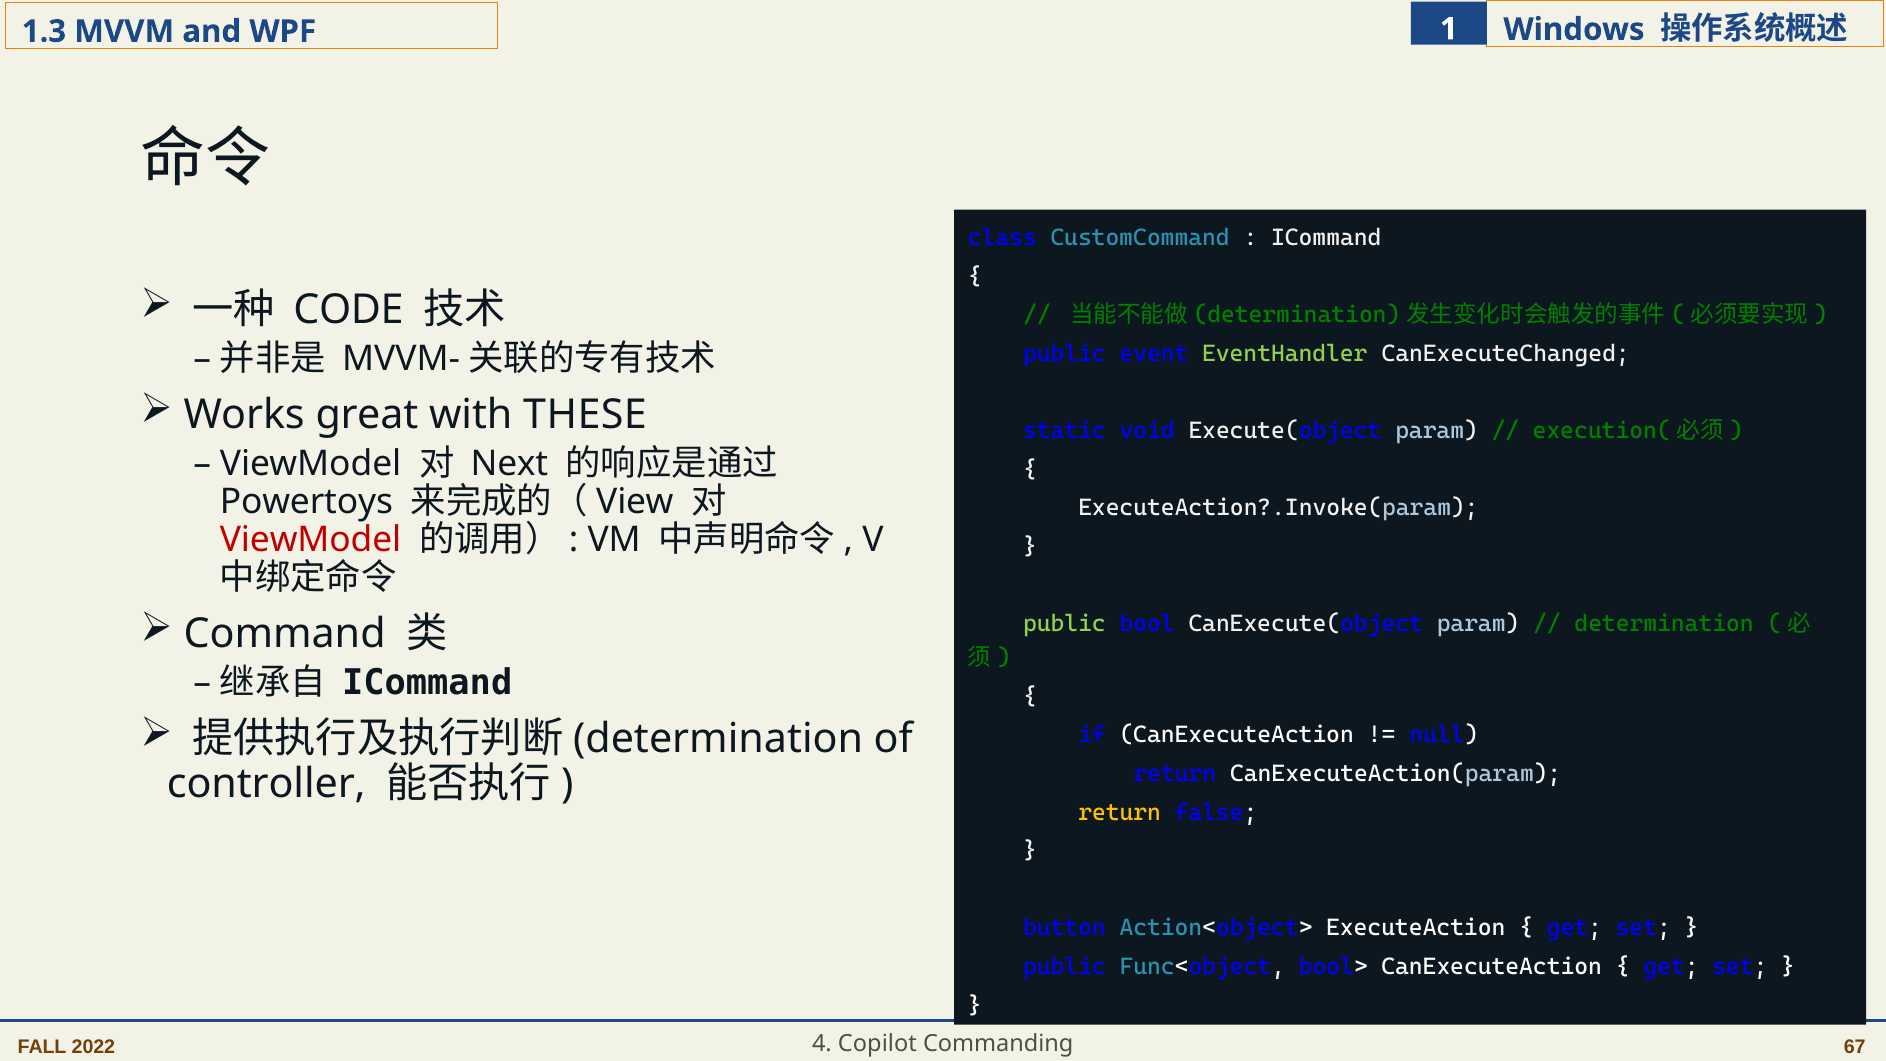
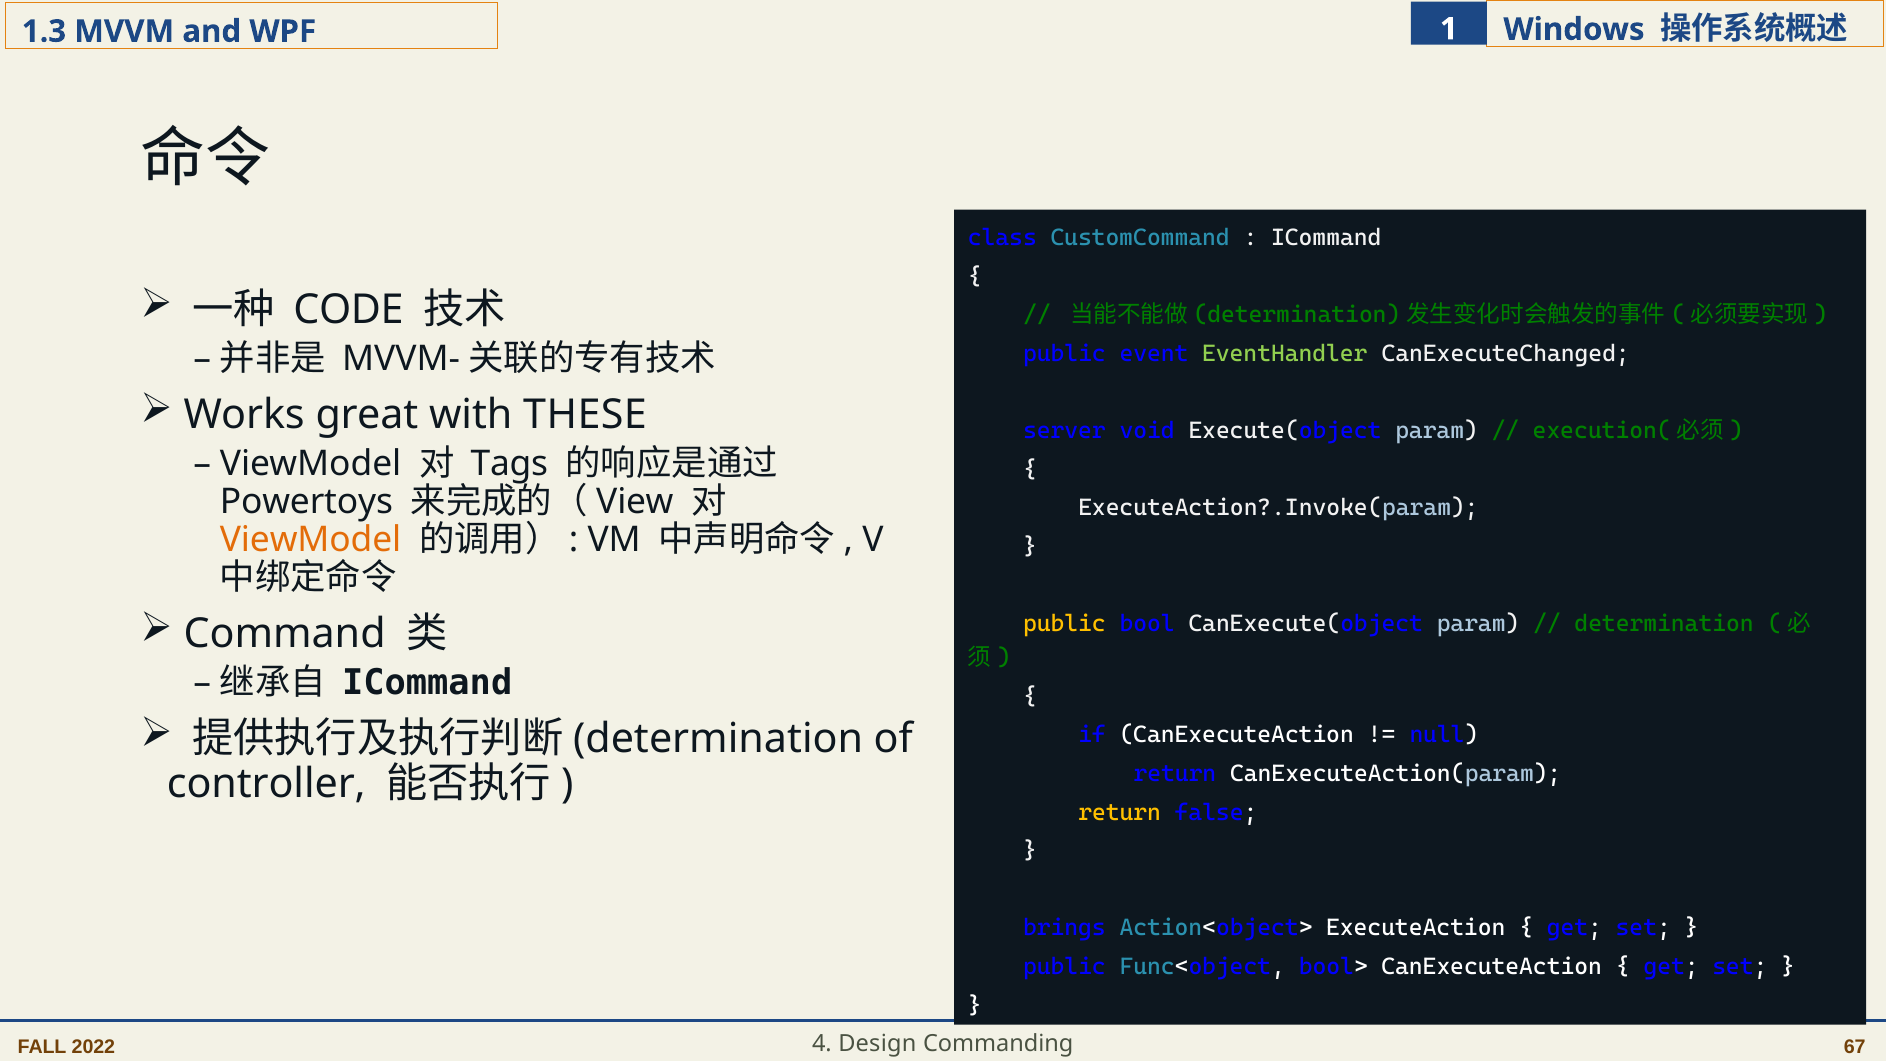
static: static -> server
Next: Next -> Tags
ViewModel at (311, 540) colour: red -> orange
public at (1064, 624) colour: light green -> yellow
button: button -> brings
Copilot: Copilot -> Design
